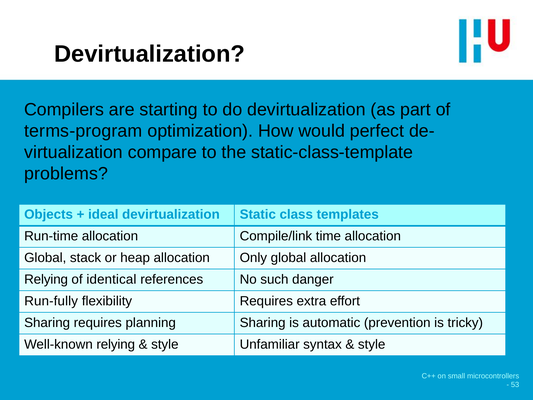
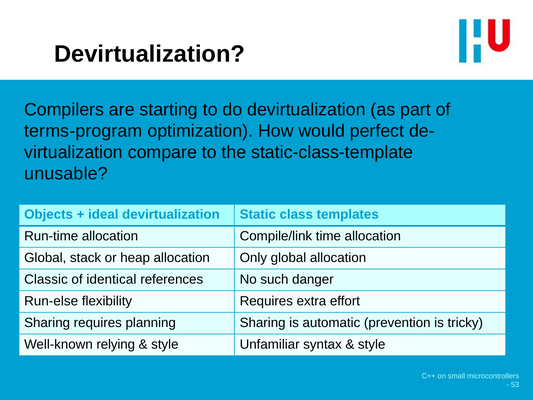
problems: problems -> unusable
Relying at (46, 279): Relying -> Classic
Run-fully: Run-fully -> Run-else
